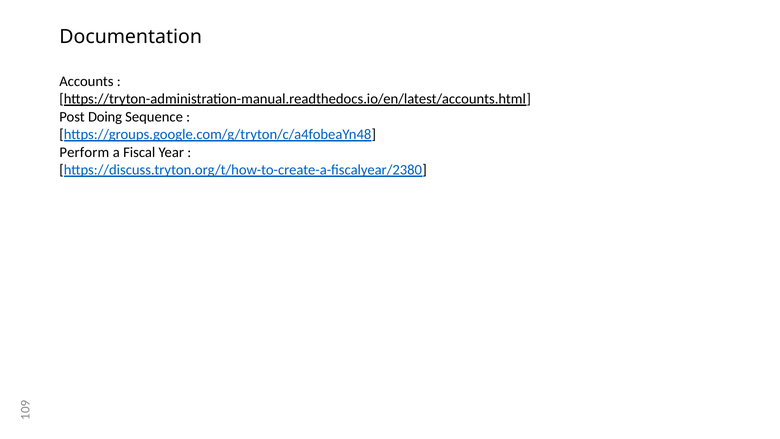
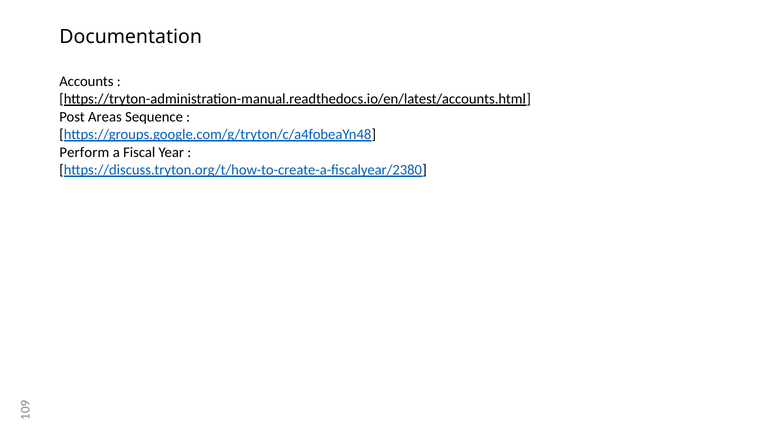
Doing: Doing -> Areas
